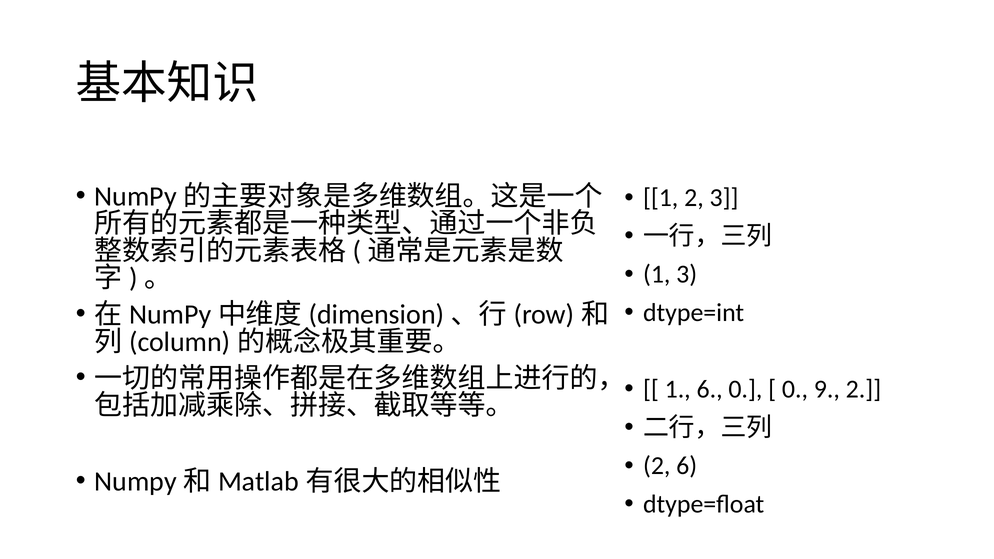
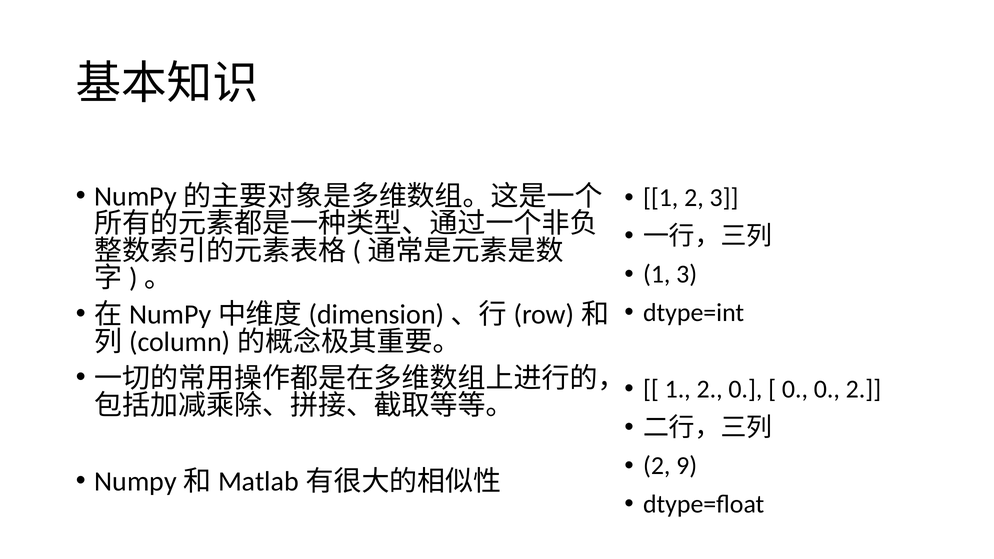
6 at (710, 389): 6 -> 2
0 9: 9 -> 0
2 6: 6 -> 9
